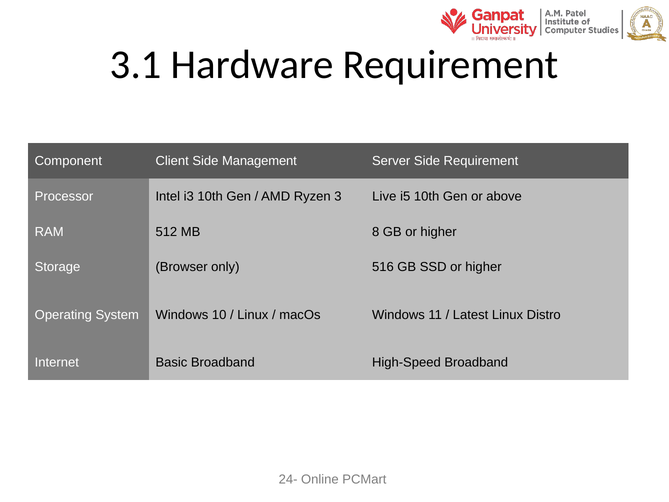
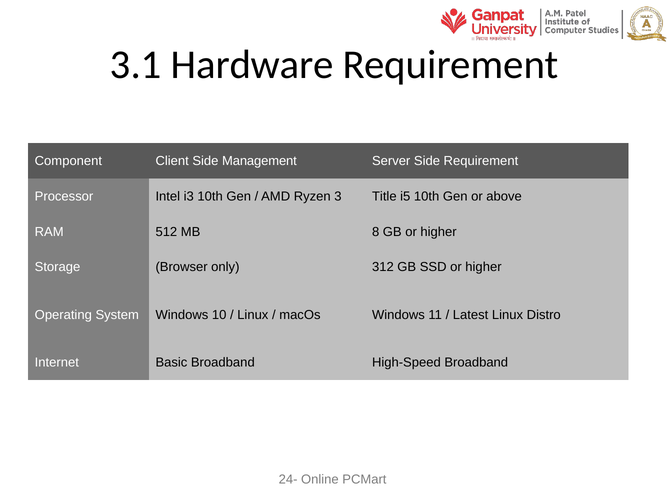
Live: Live -> Title
516: 516 -> 312
